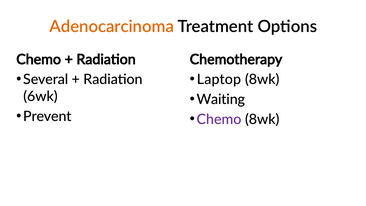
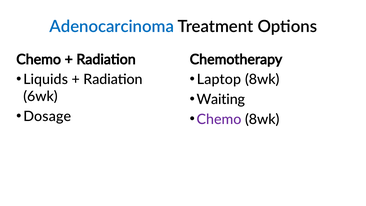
Adenocarcinoma colour: orange -> blue
Several: Several -> Liquids
Prevent: Prevent -> Dosage
